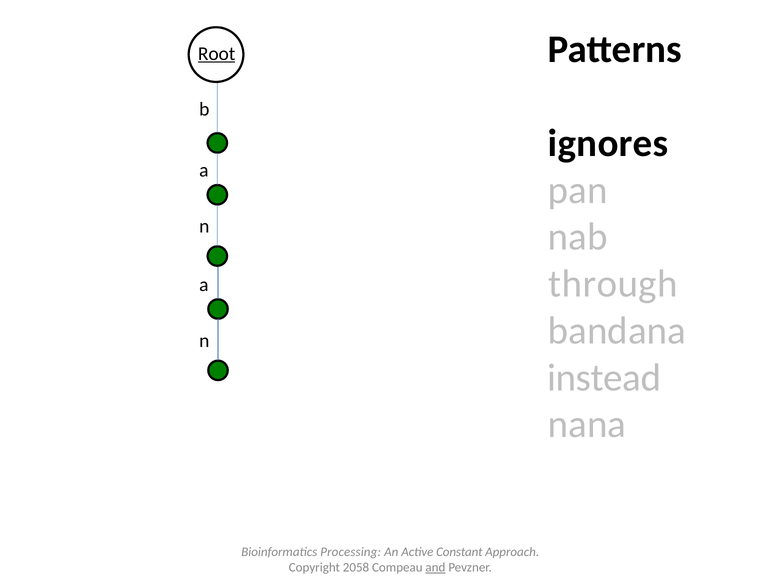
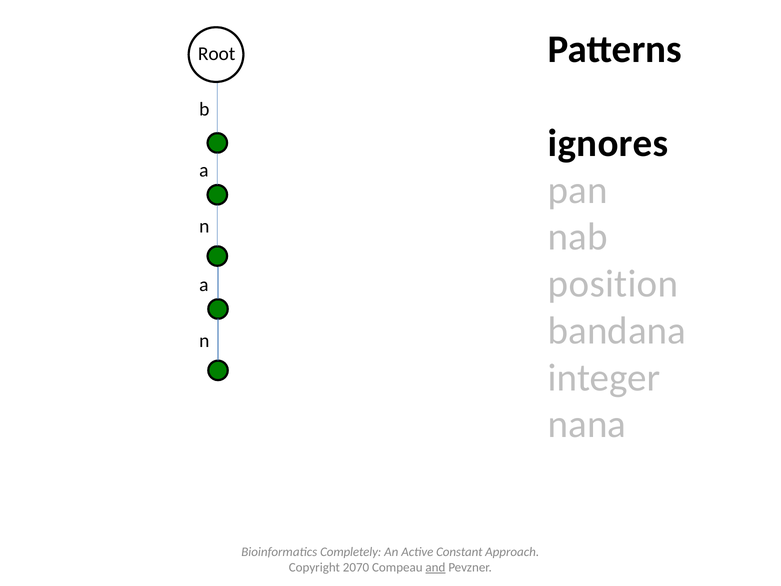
Root underline: present -> none
through: through -> position
instead: instead -> integer
Processing: Processing -> Completely
2058: 2058 -> 2070
